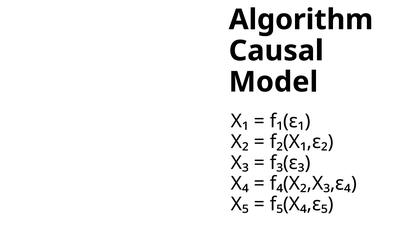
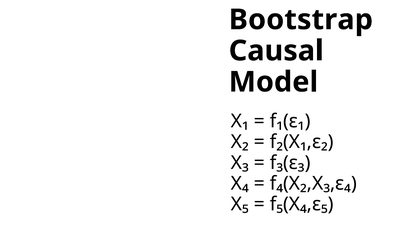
Algorithm: Algorithm -> Bootstrap
